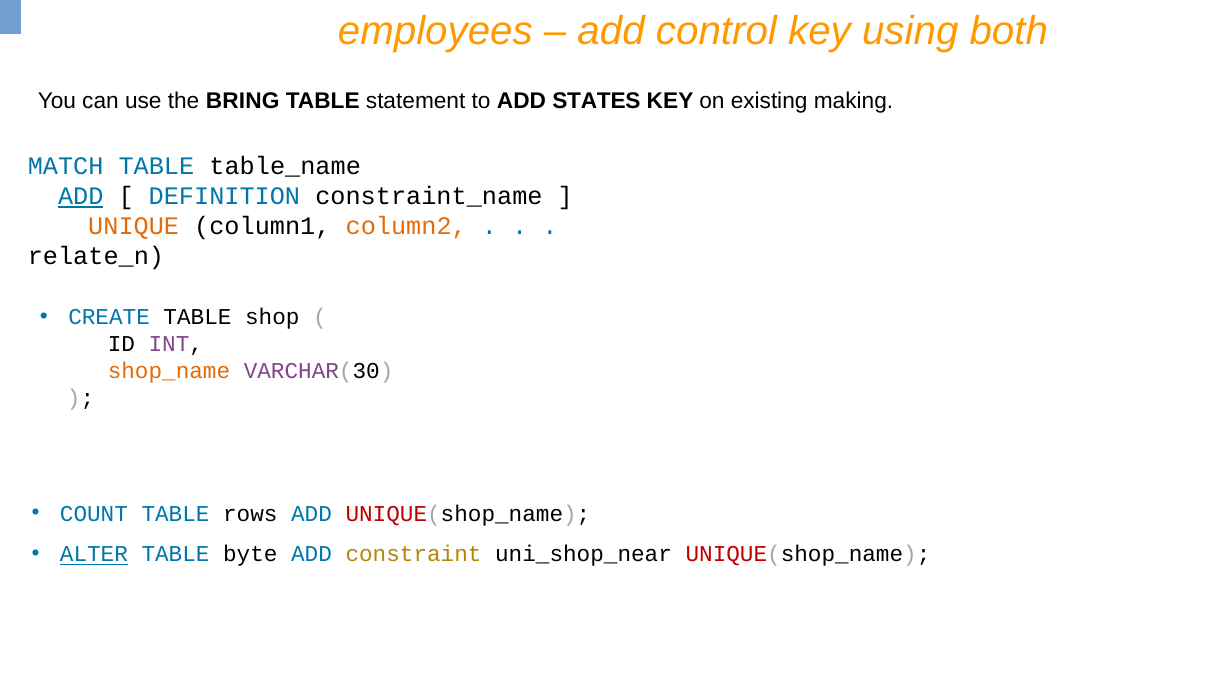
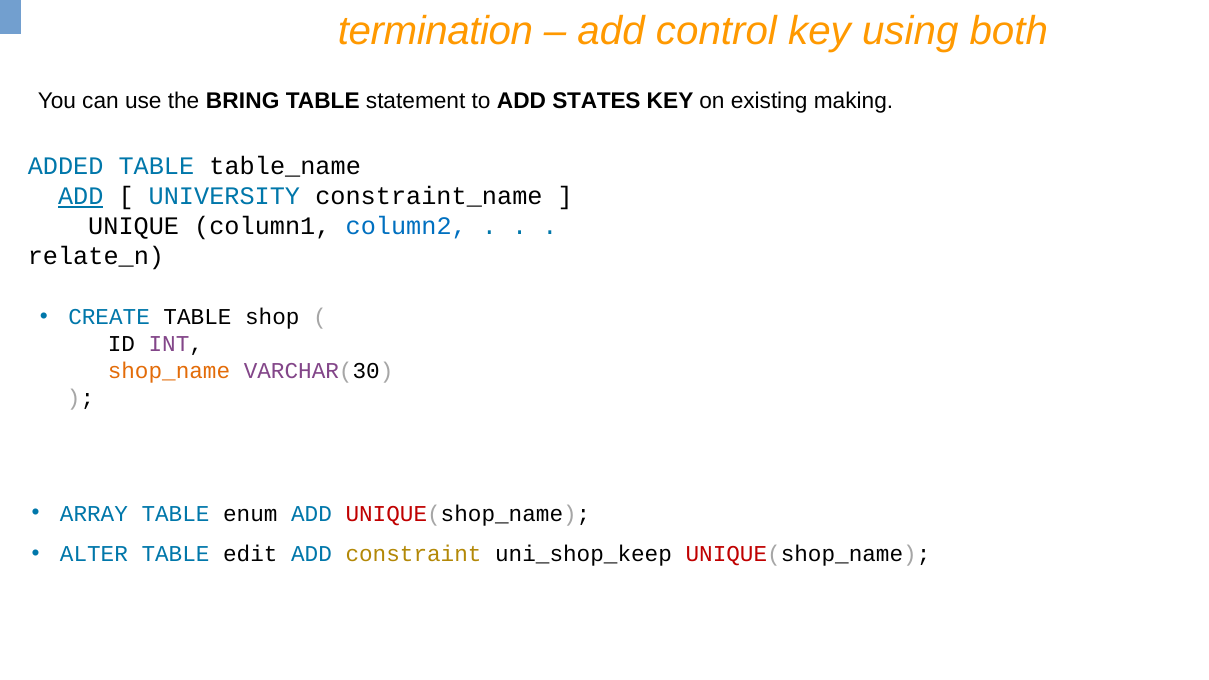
employees: employees -> termination
MATCH: MATCH -> ADDED
DEFINITION: DEFINITION -> UNIVERSITY
UNIQUE colour: orange -> black
column2 colour: orange -> blue
COUNT: COUNT -> ARRAY
rows: rows -> enum
ALTER underline: present -> none
byte: byte -> edit
uni_shop_near: uni_shop_near -> uni_shop_keep
